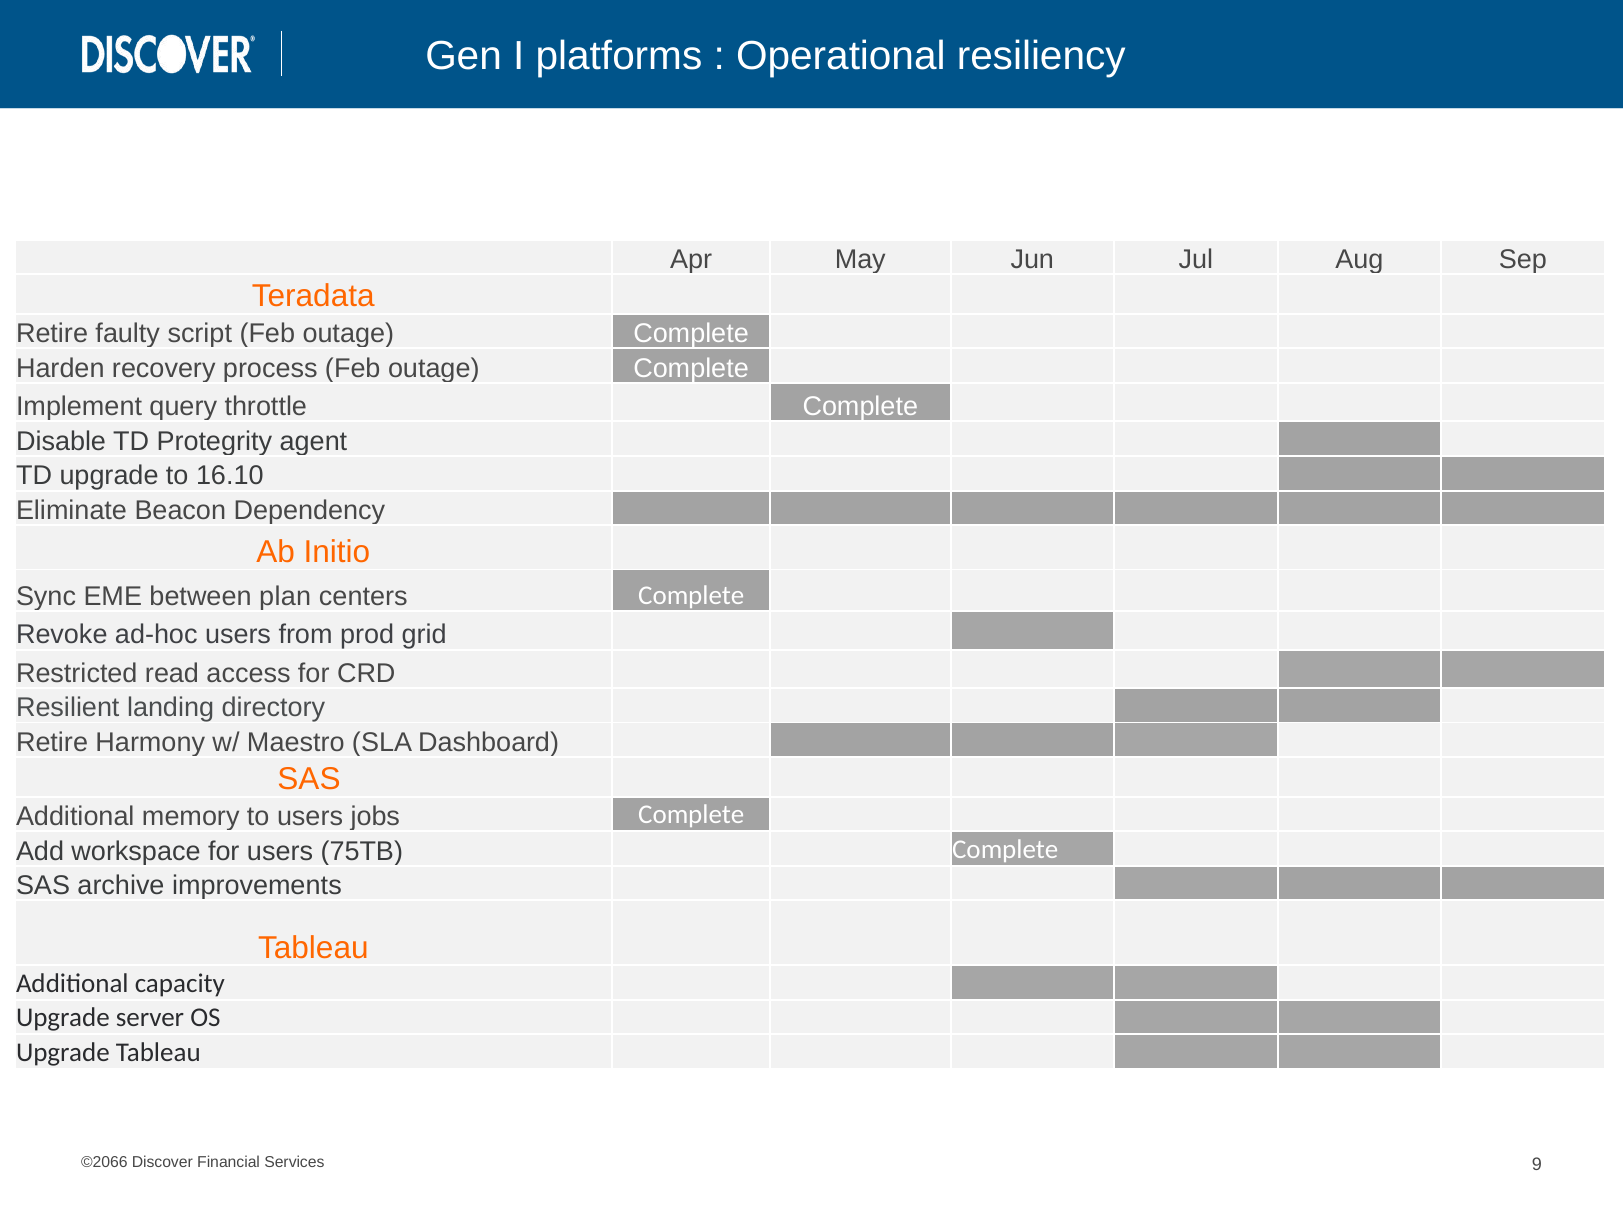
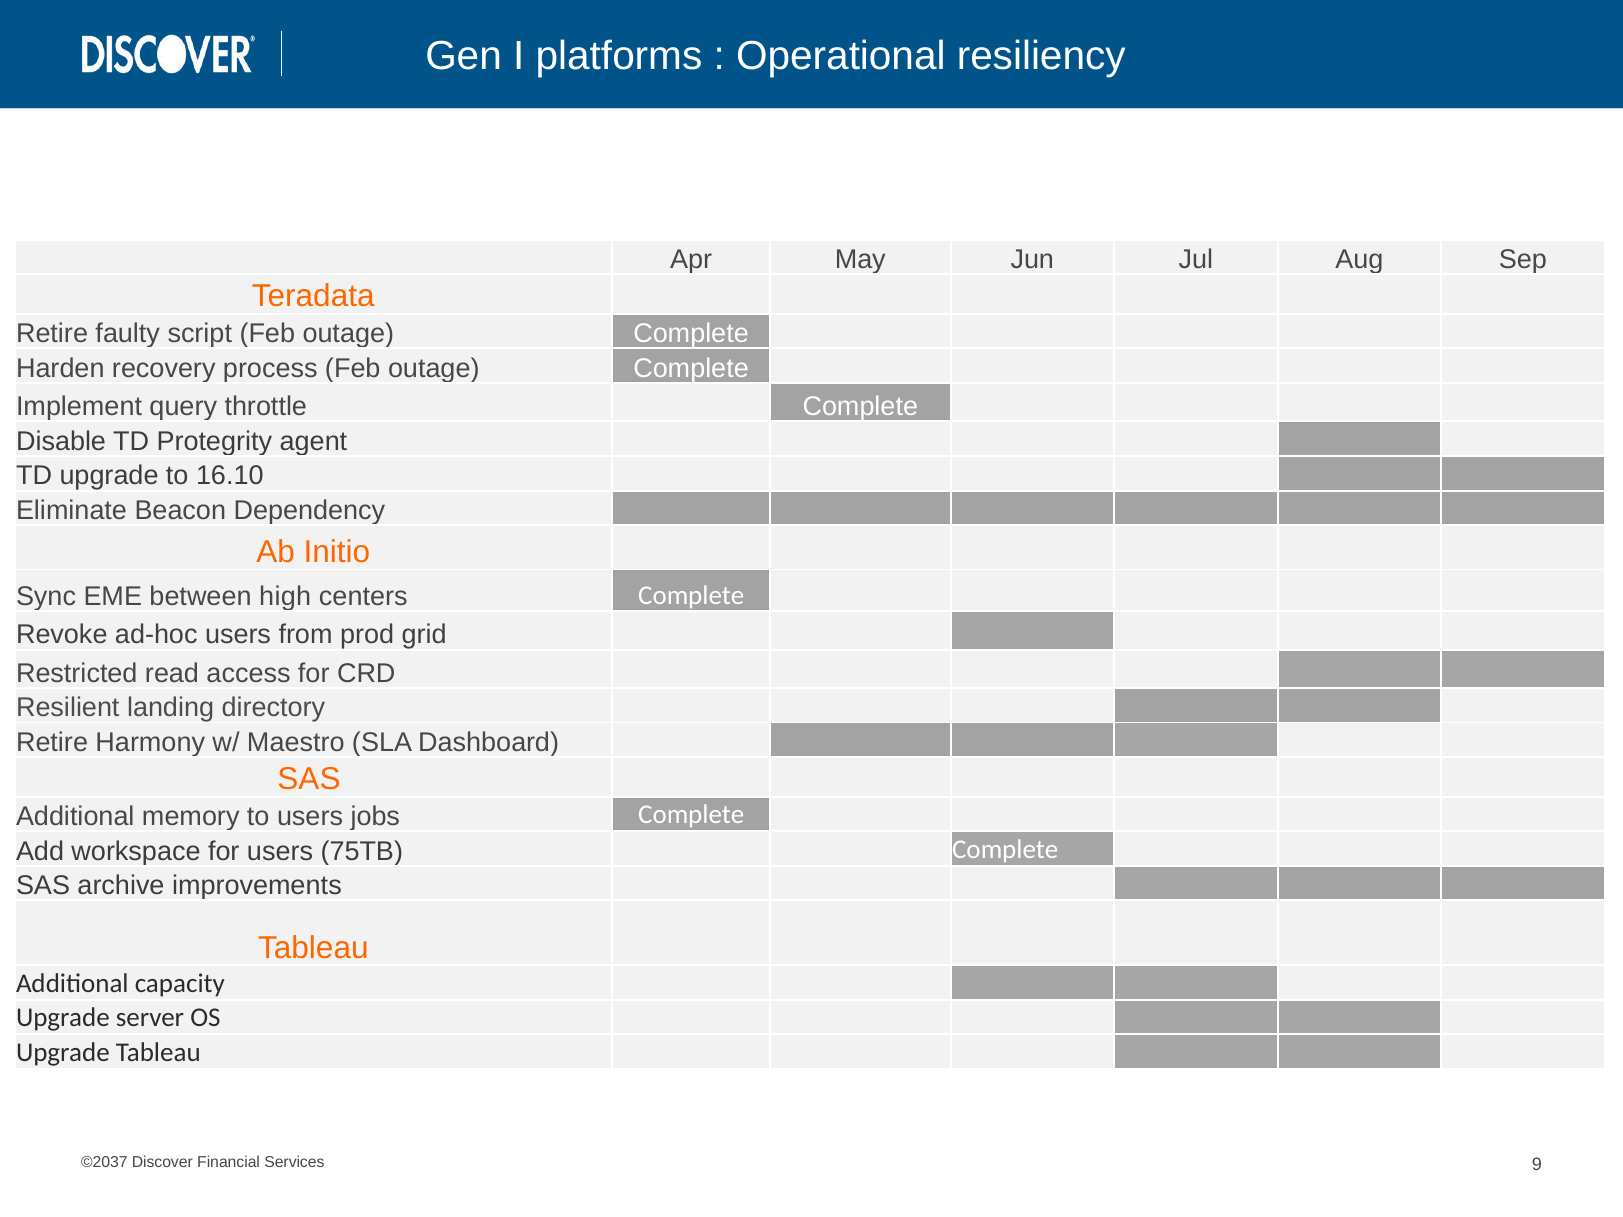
plan: plan -> high
©2066: ©2066 -> ©2037
